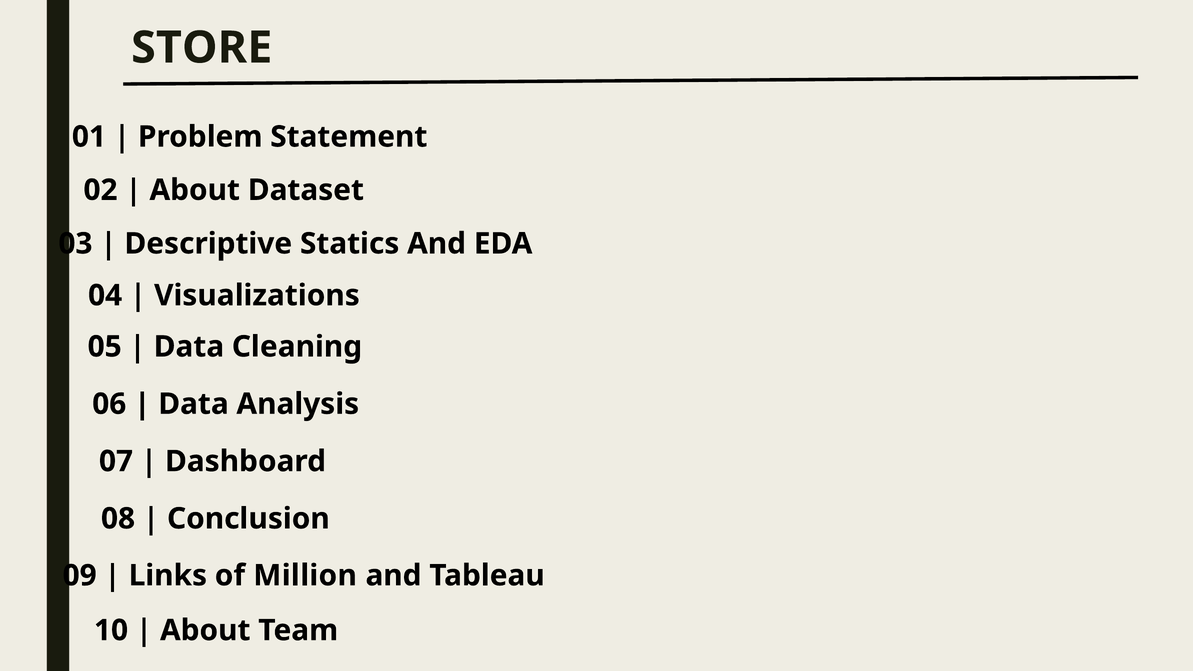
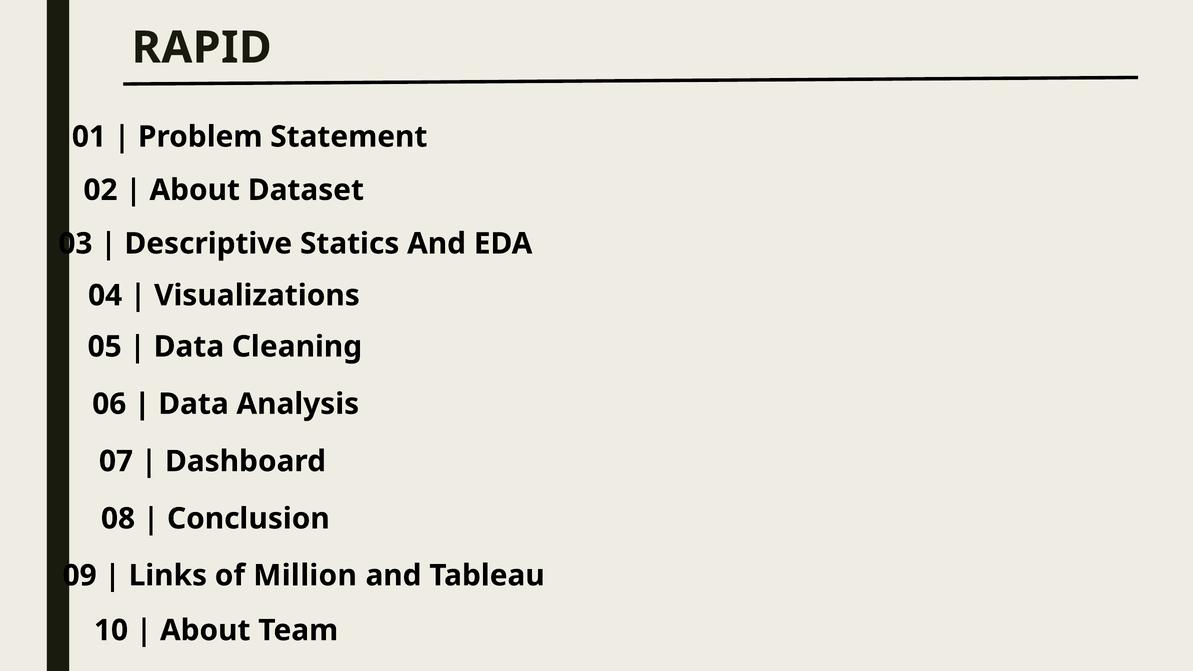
STORE: STORE -> RAPID
